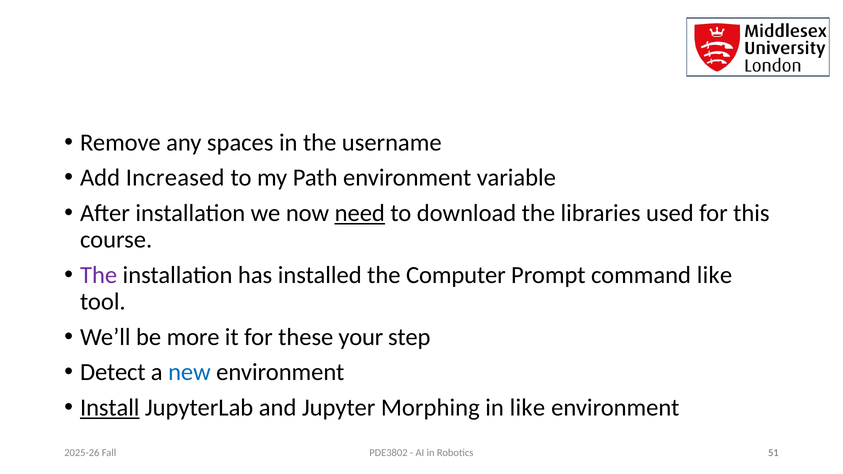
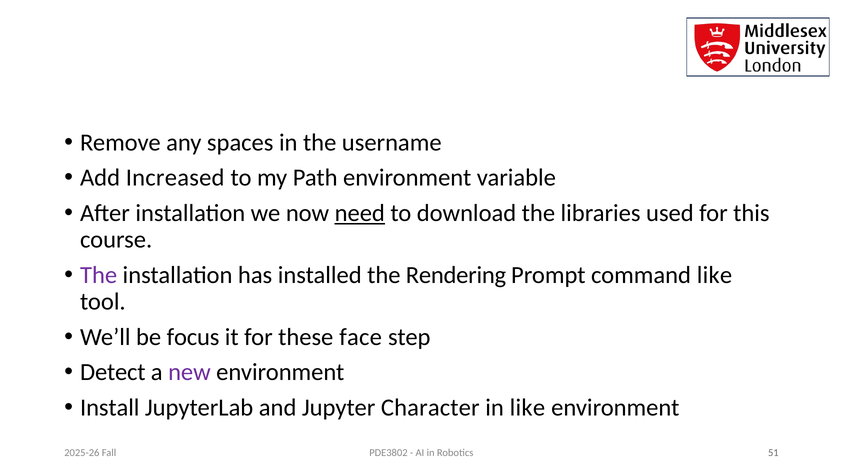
Computer: Computer -> Rendering
more: more -> focus
your: your -> face
new colour: blue -> purple
Install underline: present -> none
Morphing: Morphing -> Character
